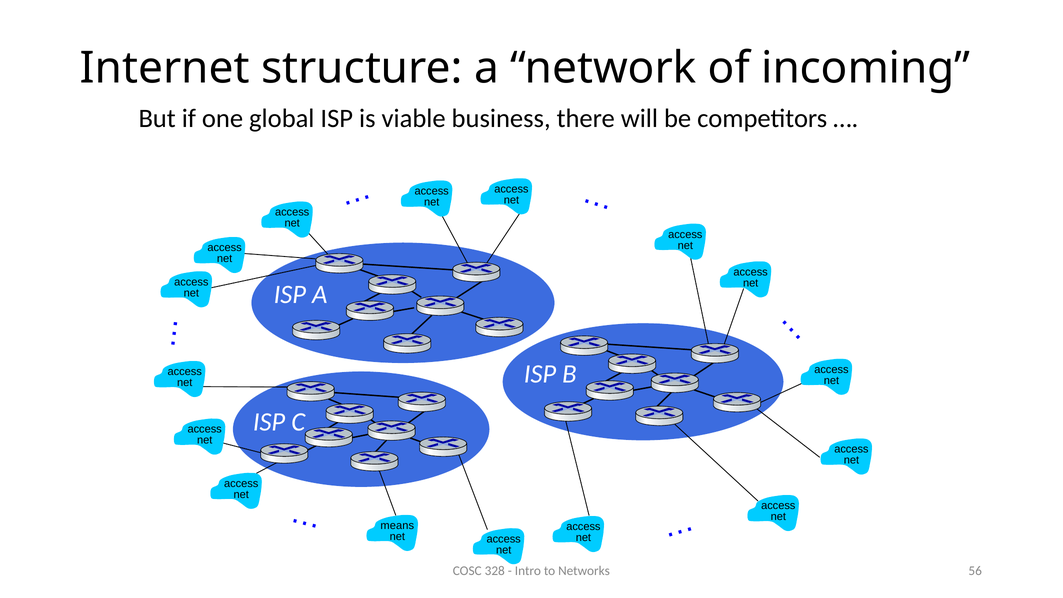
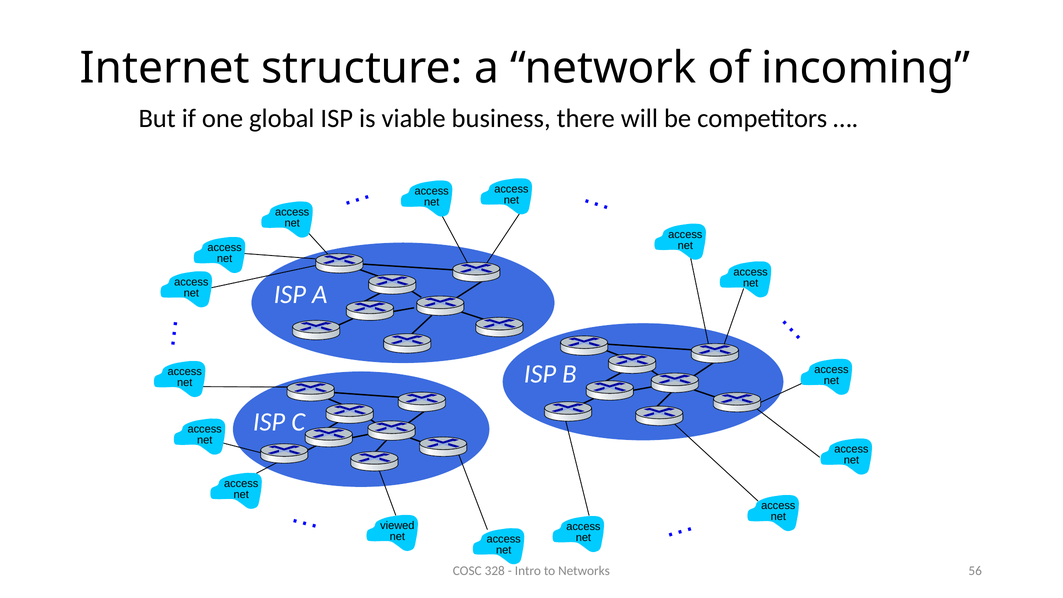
means: means -> viewed
